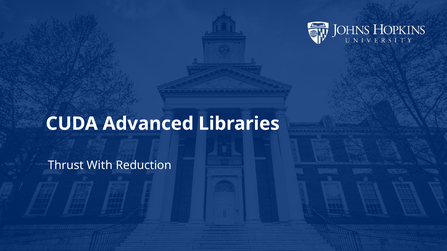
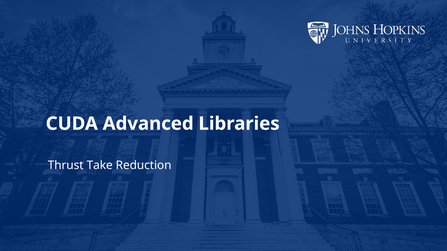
With: With -> Take
